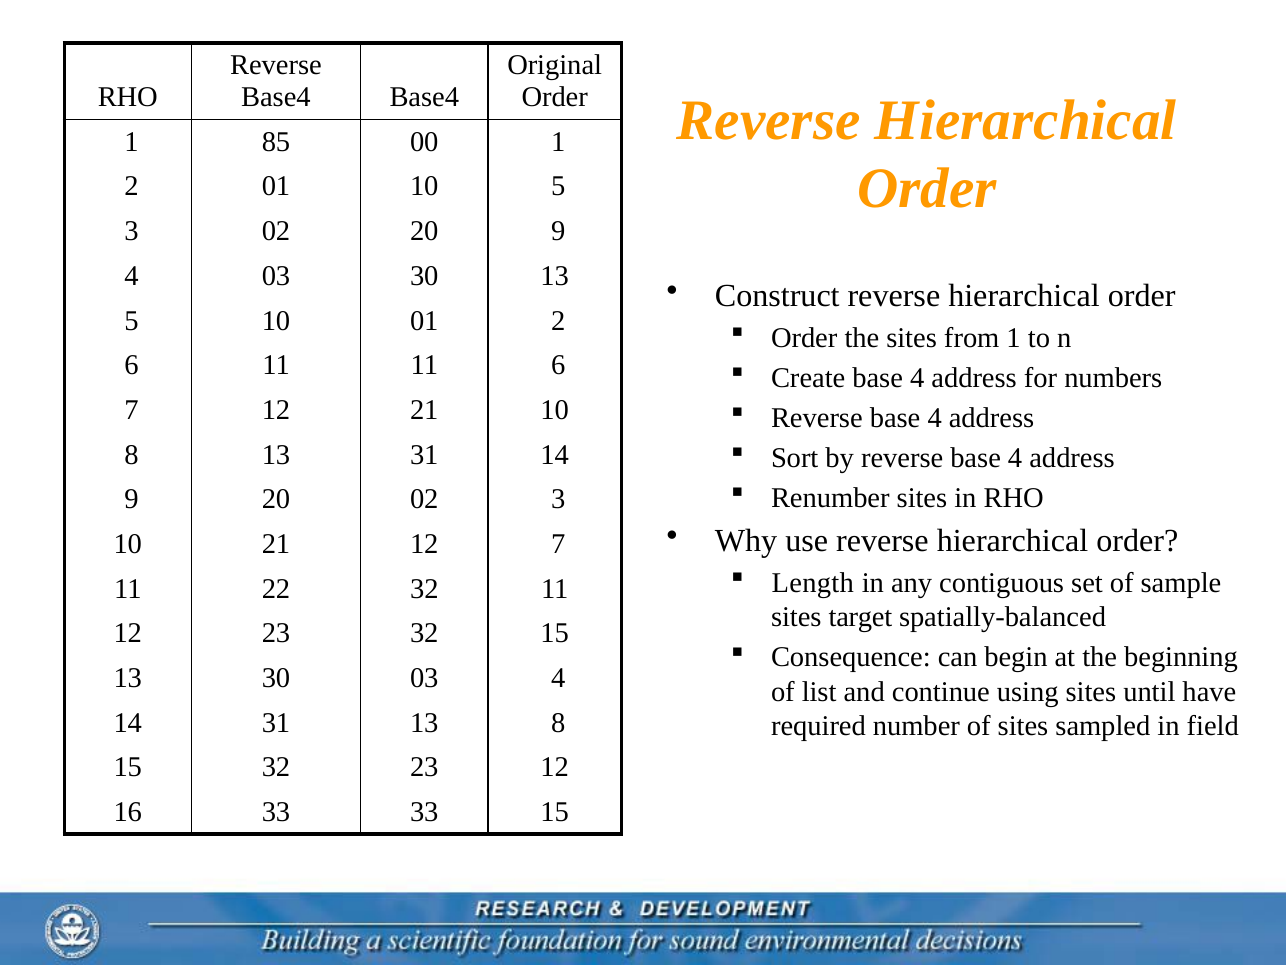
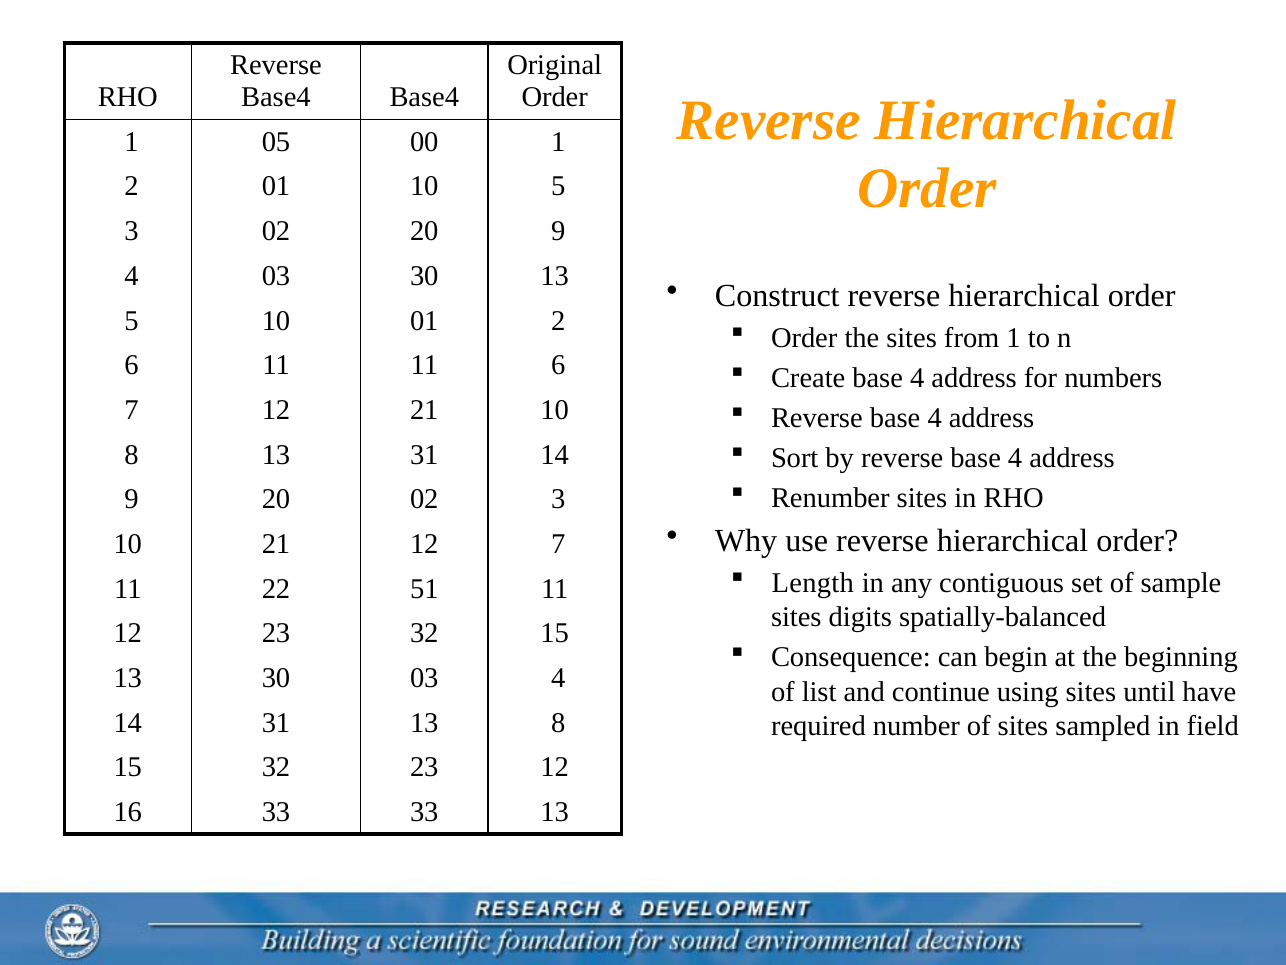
85: 85 -> 05
22 32: 32 -> 51
target: target -> digits
33 15: 15 -> 13
